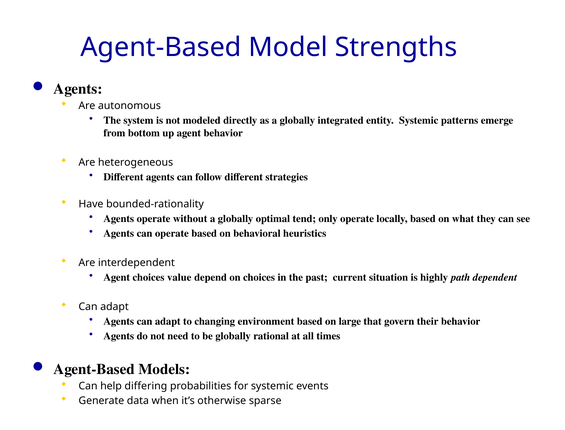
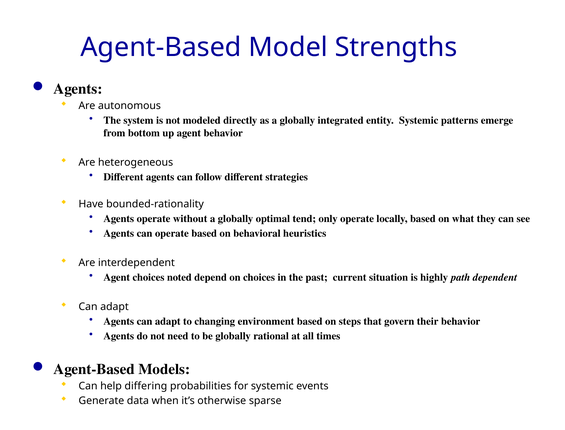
value: value -> noted
large: large -> steps
